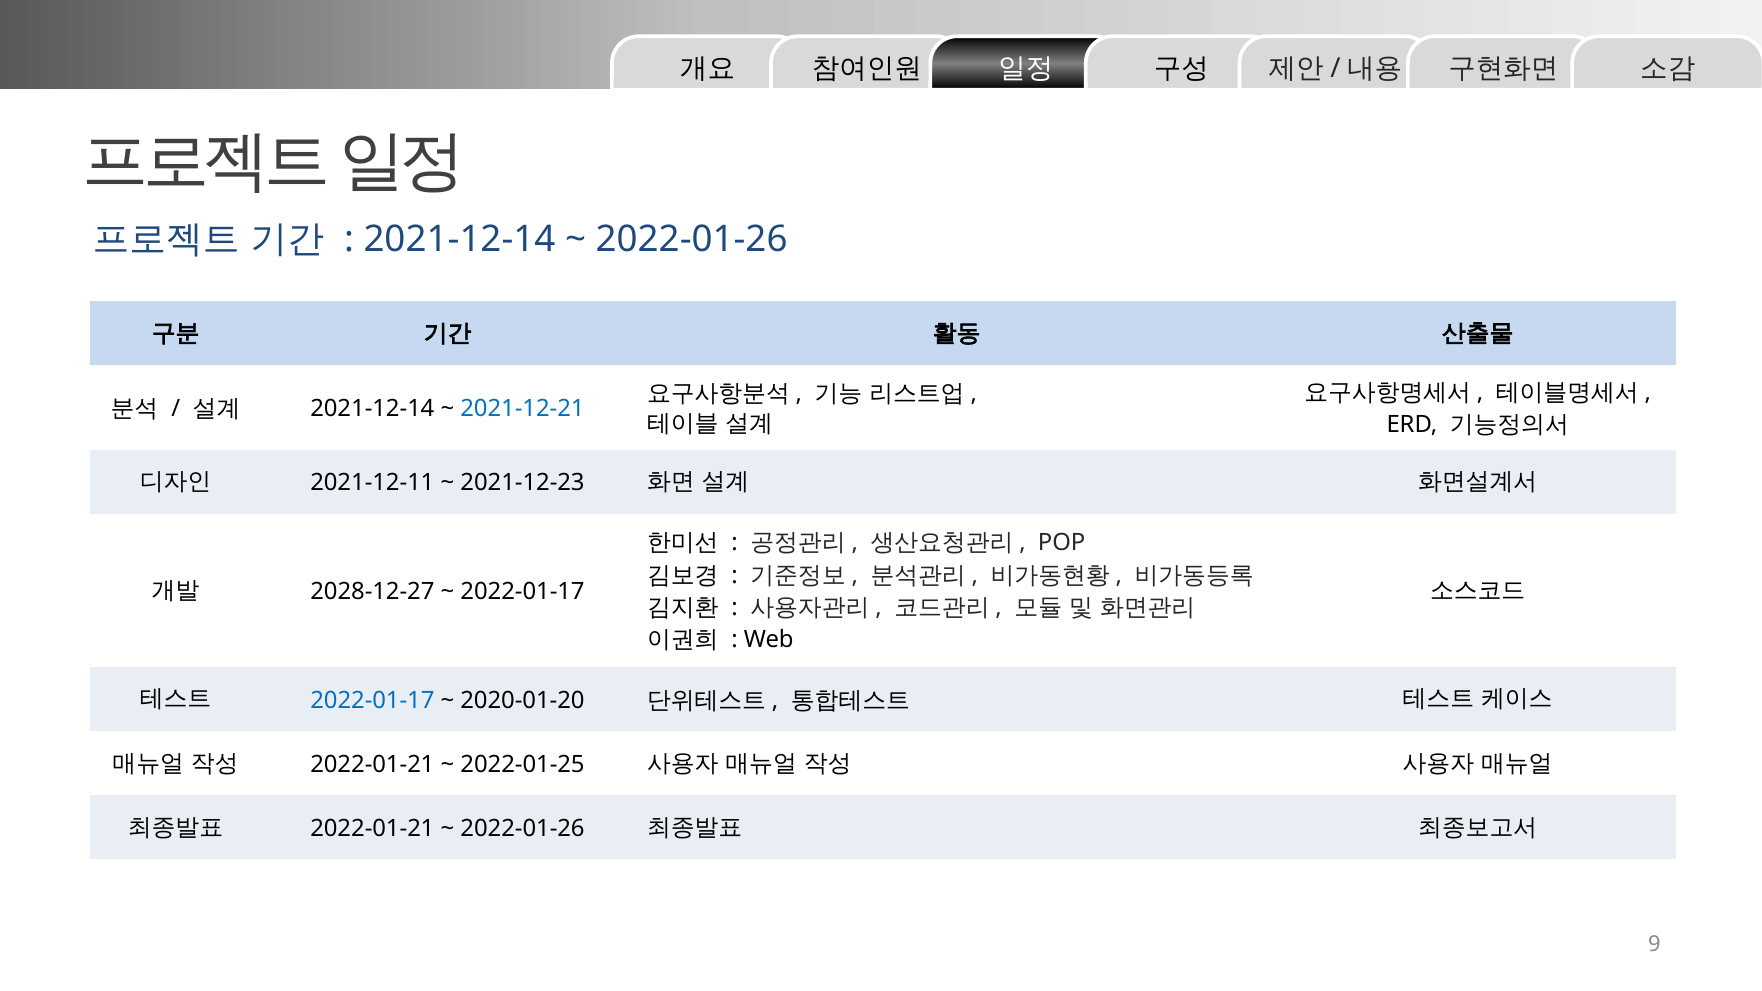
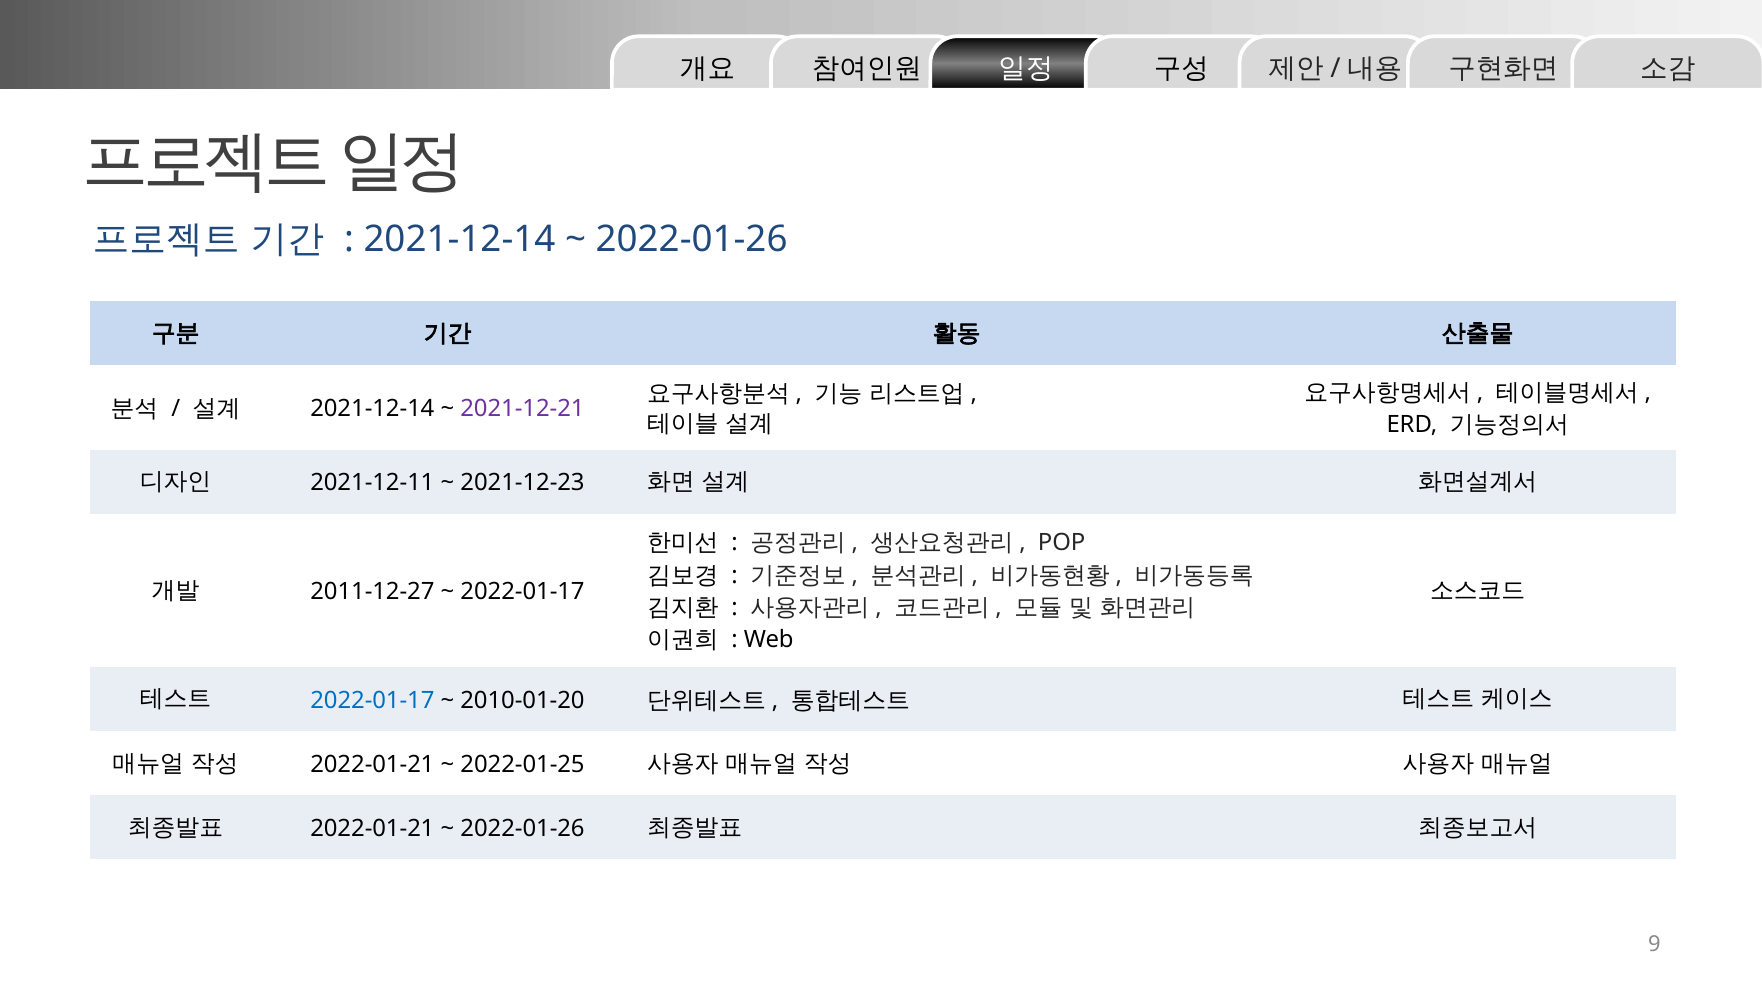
2021-12-21 colour: blue -> purple
2028-12-27: 2028-12-27 -> 2011-12-27
2020-01-20: 2020-01-20 -> 2010-01-20
